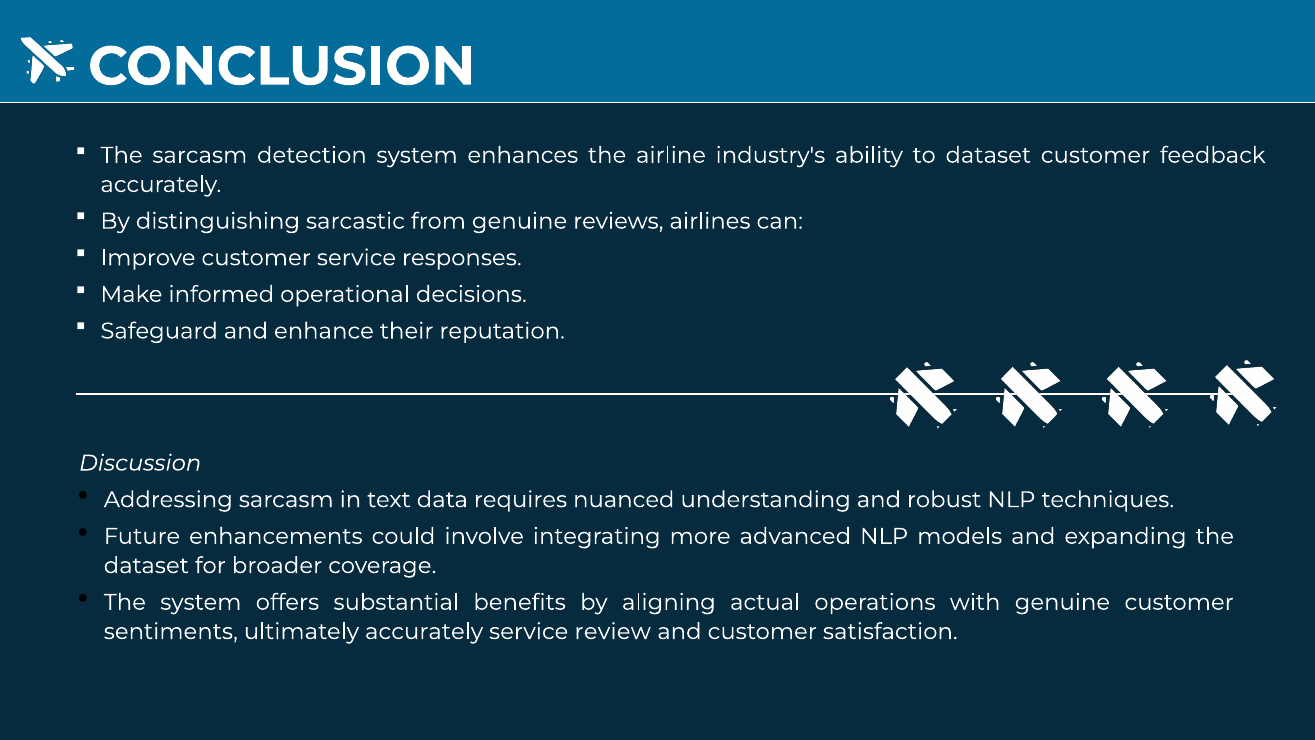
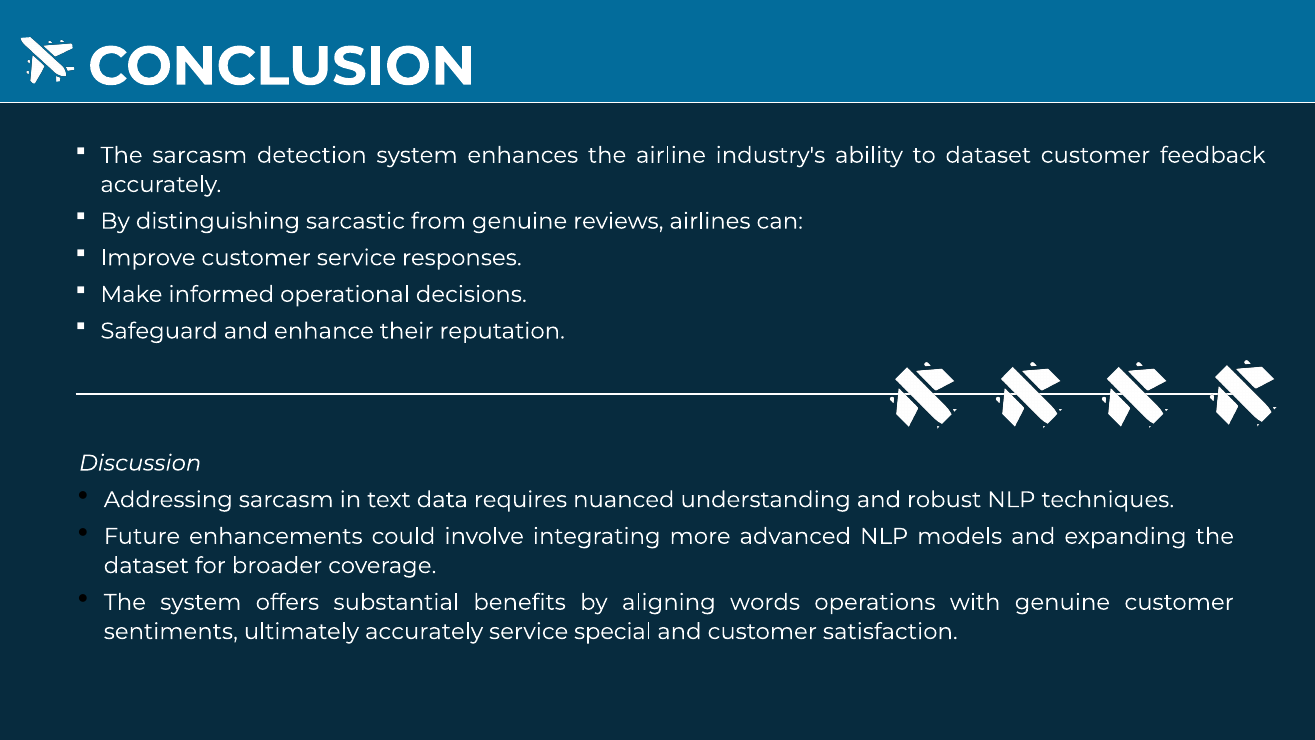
actual: actual -> words
review: review -> special
